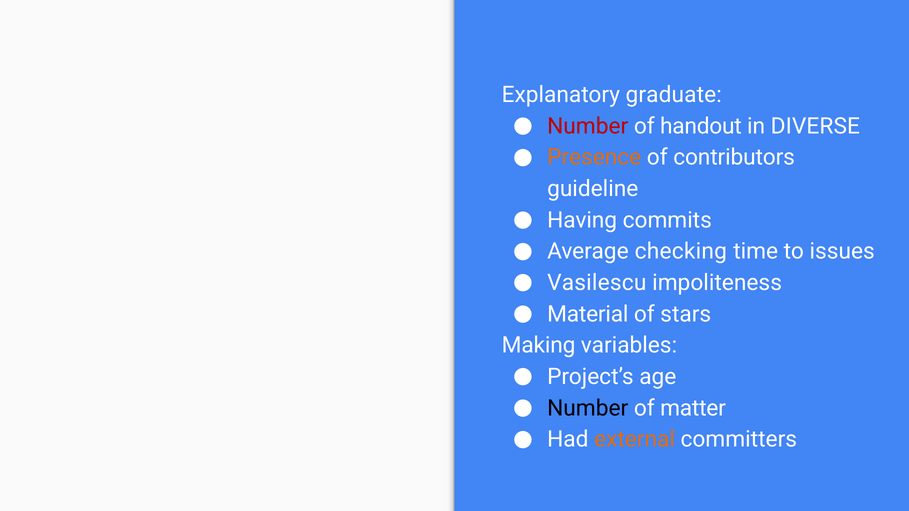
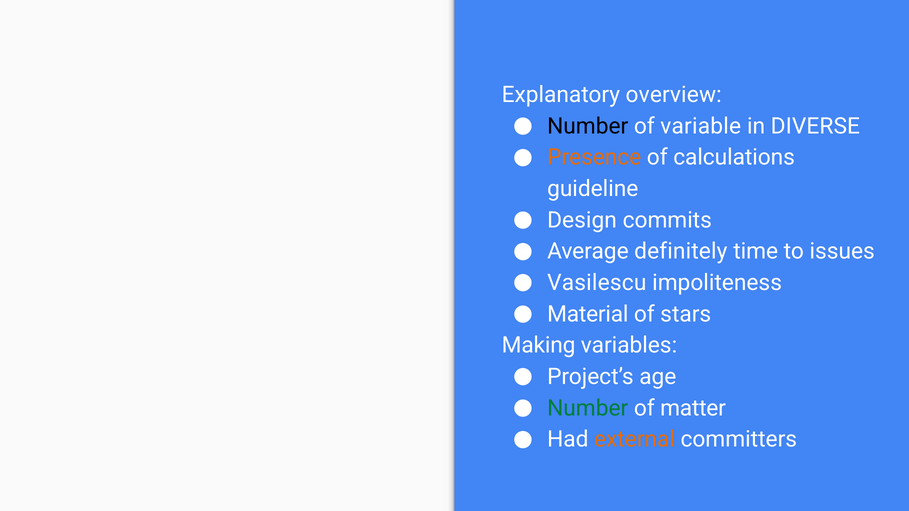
graduate: graduate -> overview
Number at (588, 126) colour: red -> black
handout: handout -> variable
contributors: contributors -> calculations
Having: Having -> Design
checking: checking -> definitely
Number at (588, 408) colour: black -> green
